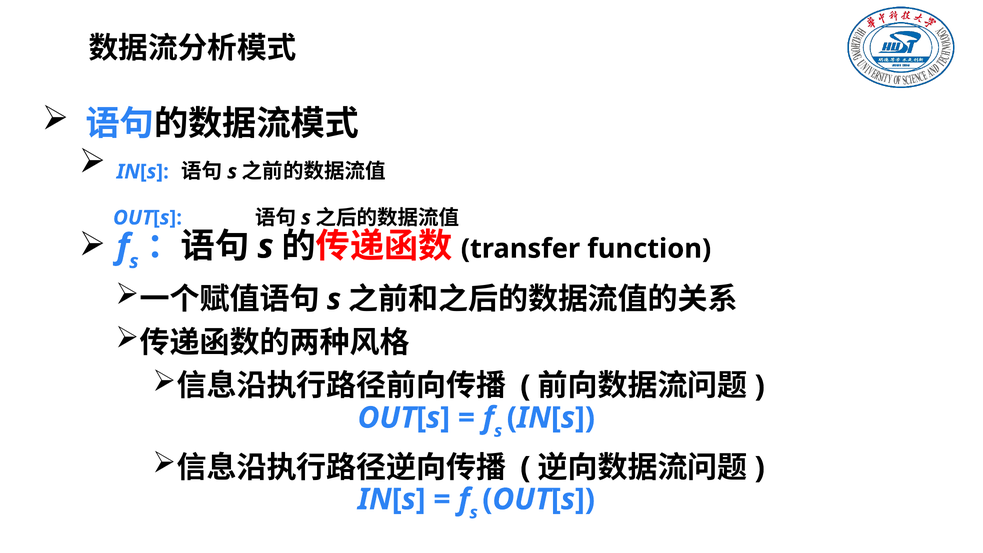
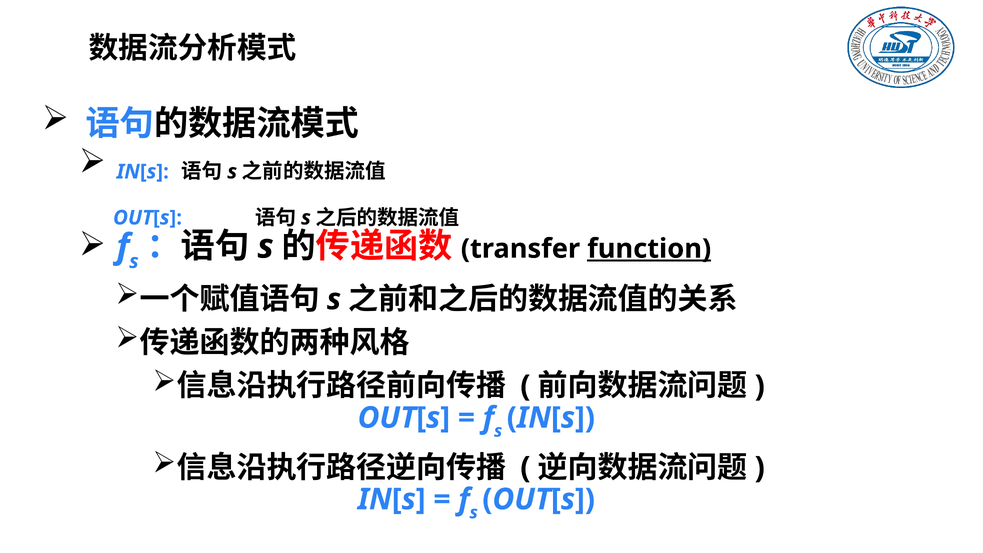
function underline: none -> present
